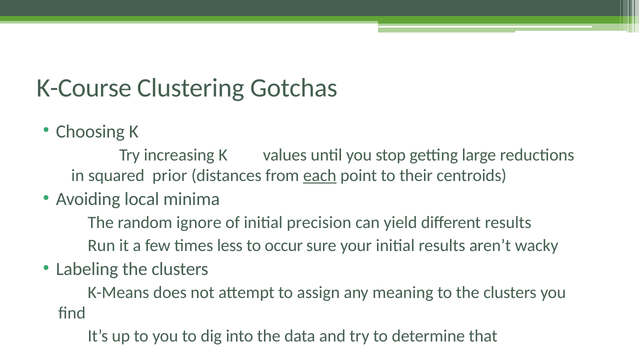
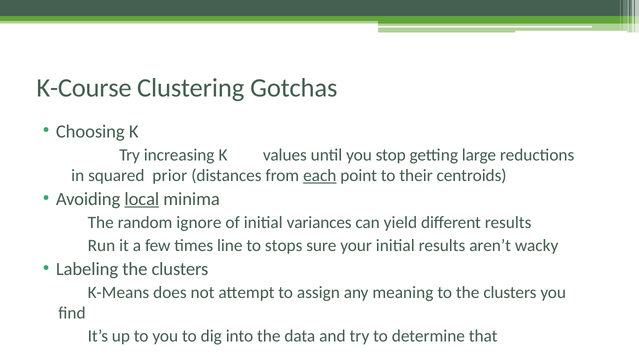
local underline: none -> present
precision: precision -> variances
less: less -> line
occur: occur -> stops
